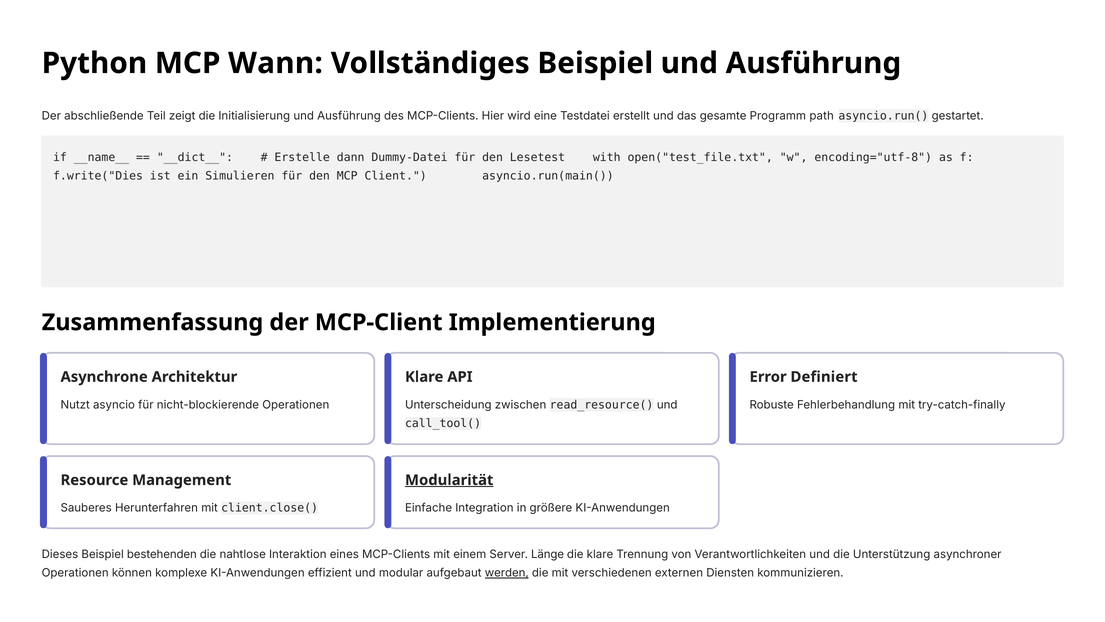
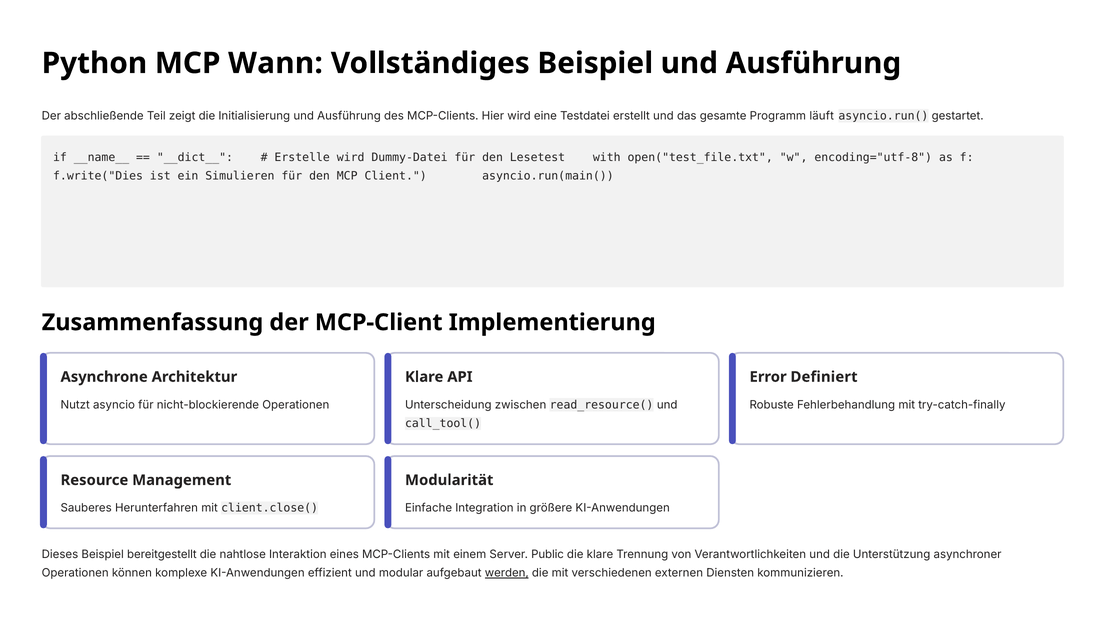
path: path -> läuft
Erstelle dann: dann -> wird
Modularität underline: present -> none
bestehenden: bestehenden -> bereitgestellt
Länge: Länge -> Public
